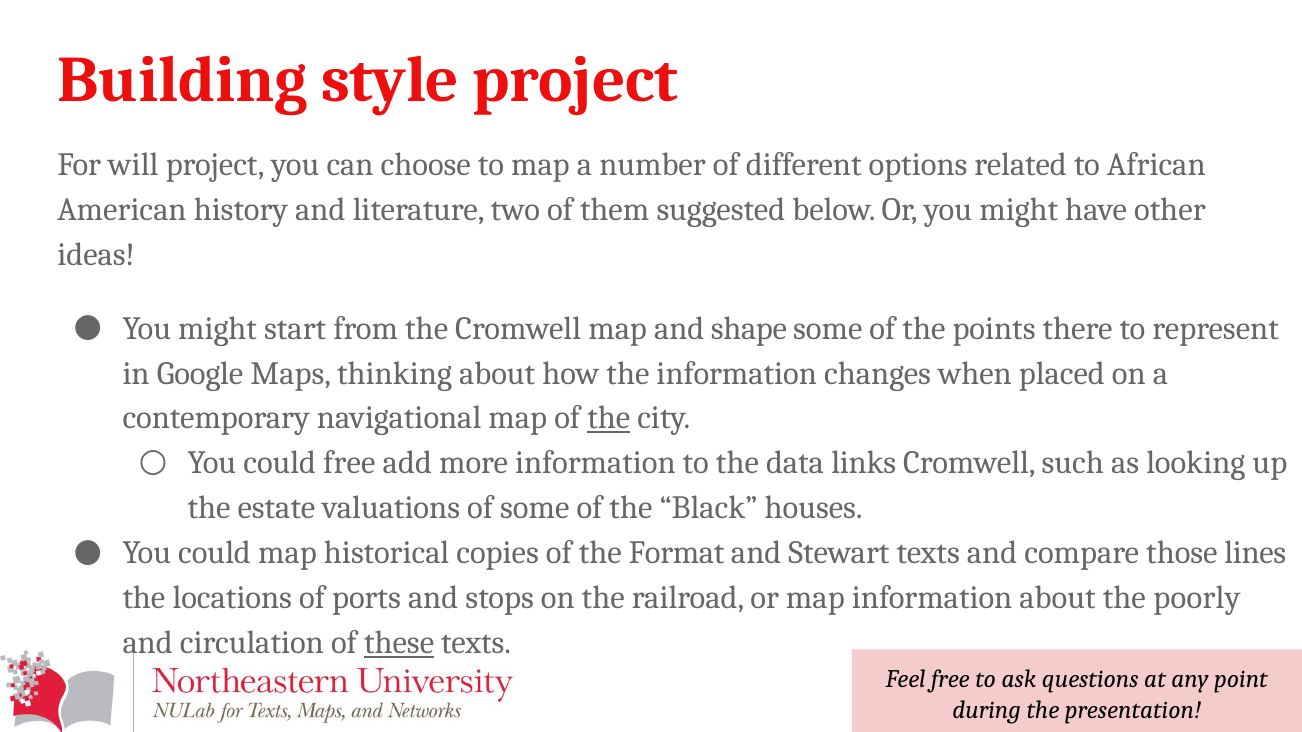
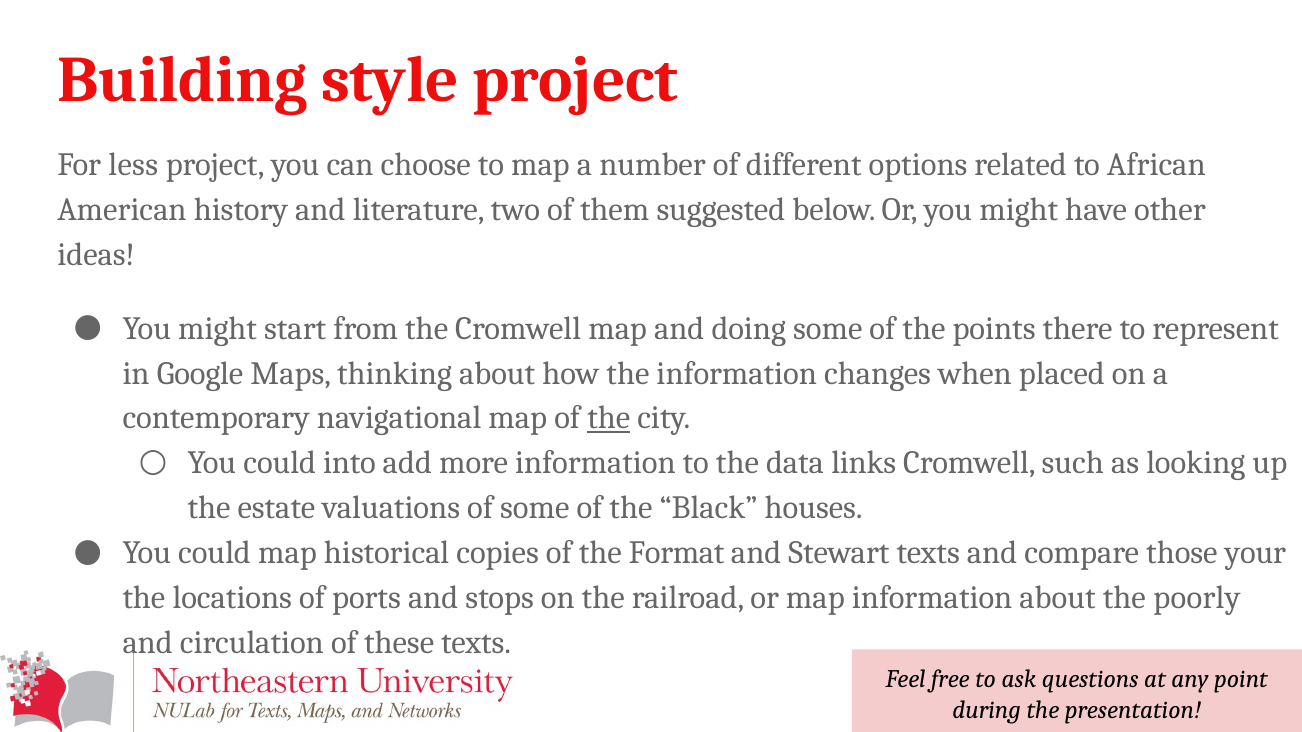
will: will -> less
shape: shape -> doing
could free: free -> into
lines: lines -> your
these underline: present -> none
